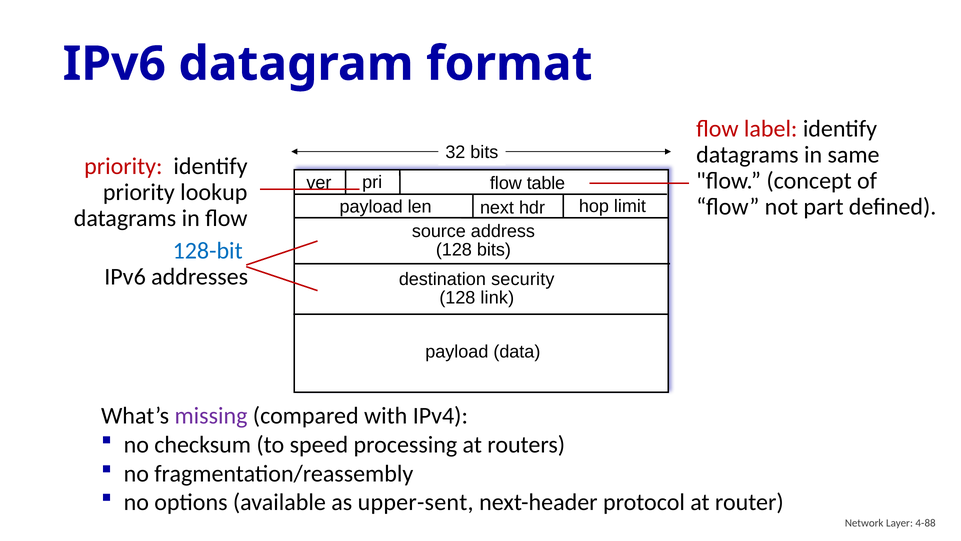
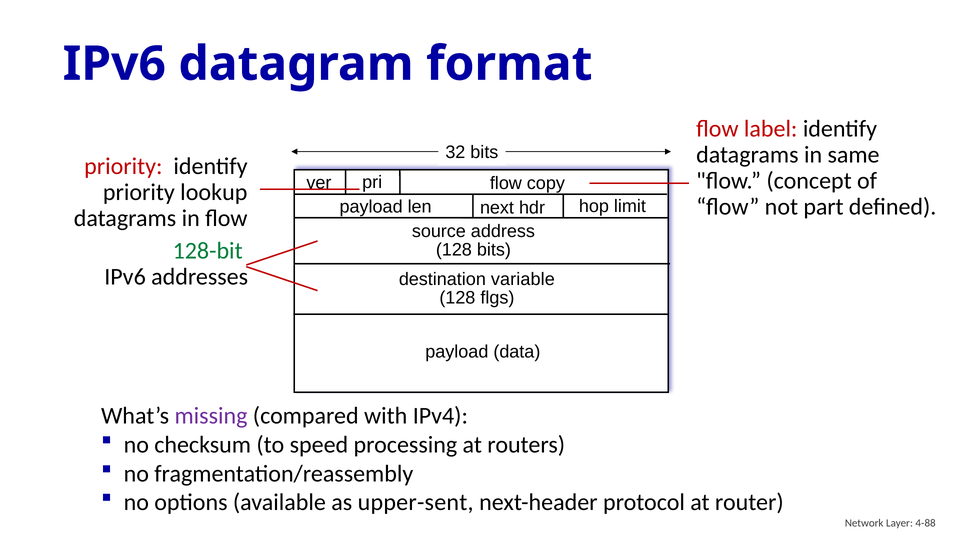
table: table -> copy
128-bit colour: blue -> green
security: security -> variable
link: link -> flgs
